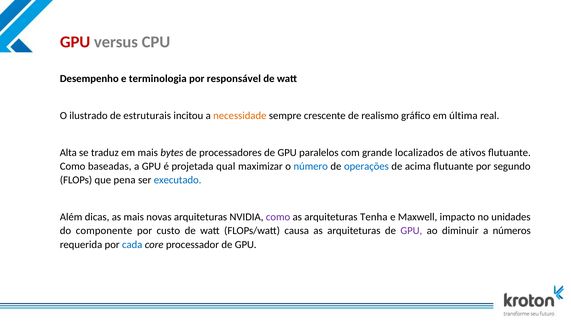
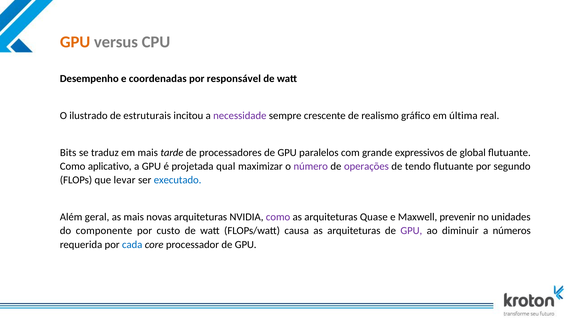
GPU at (75, 42) colour: red -> orange
terminologia: terminologia -> coordenadas
necessidade colour: orange -> purple
Alta: Alta -> Bits
bytes: bytes -> tarde
localizados: localizados -> expressivos
ativos: ativos -> global
baseadas: baseadas -> aplicativo
número colour: blue -> purple
operações colour: blue -> purple
acima: acima -> tendo
pena: pena -> levar
dicas: dicas -> geral
Tenha: Tenha -> Quase
impacto: impacto -> prevenir
